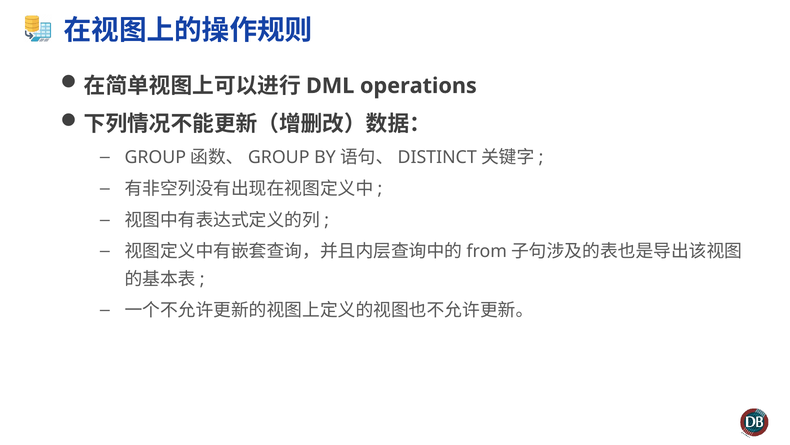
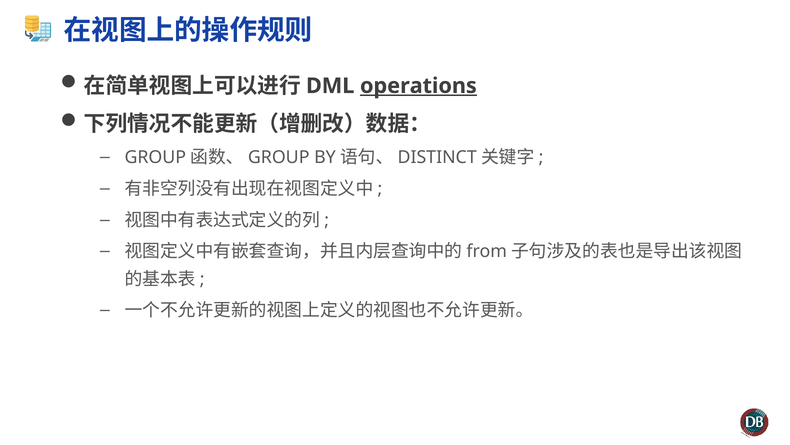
operations underline: none -> present
